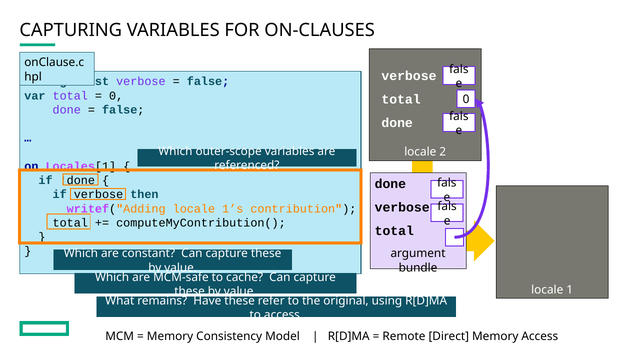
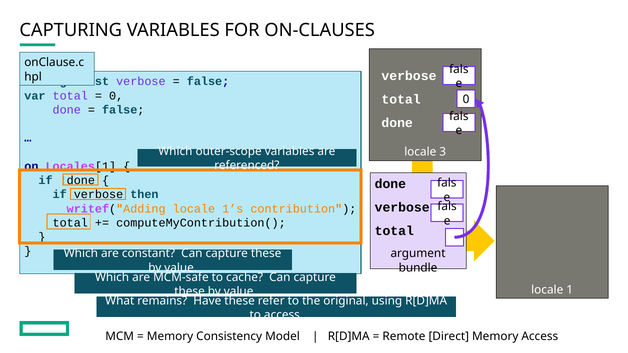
2: 2 -> 3
